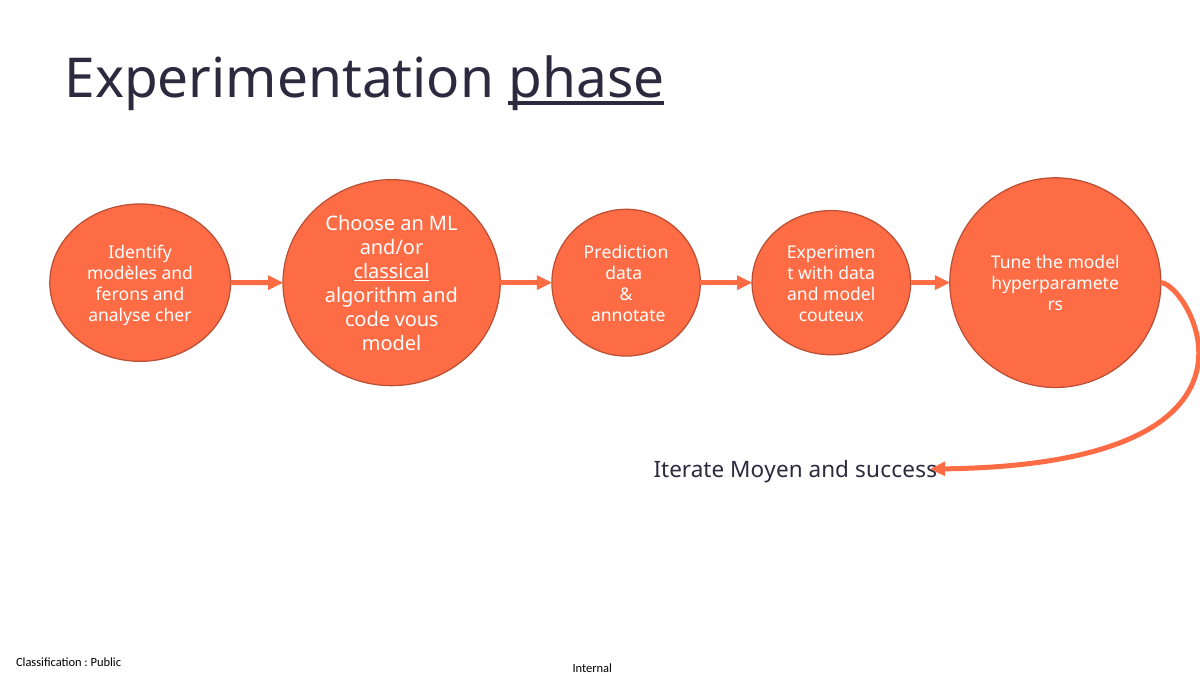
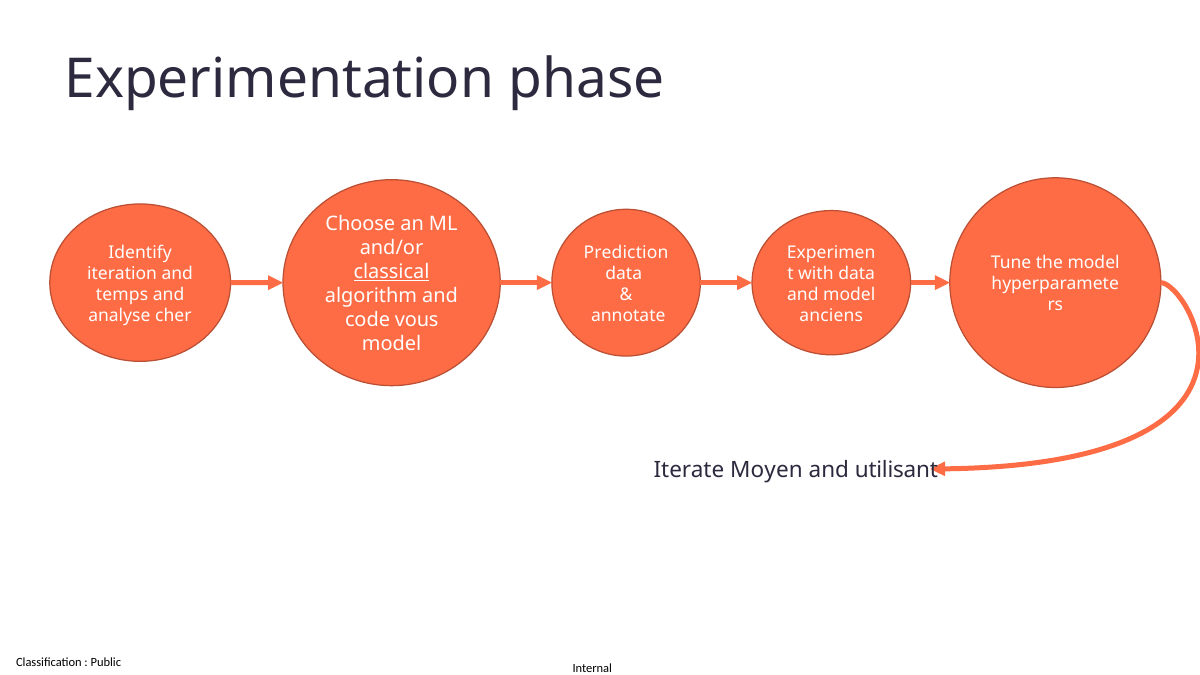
phase underline: present -> none
modèles: modèles -> iteration
ferons: ferons -> temps
couteux: couteux -> anciens
success: success -> utilisant
